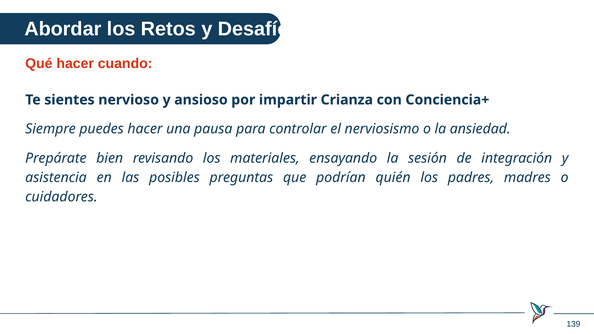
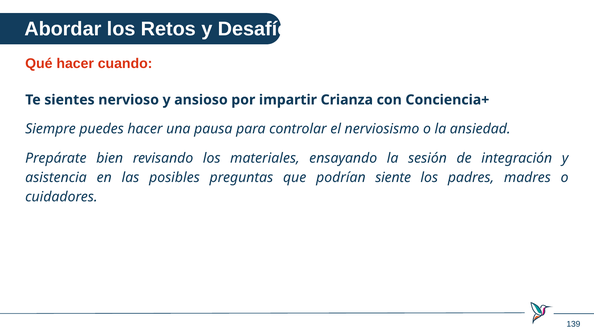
quién: quién -> siente
